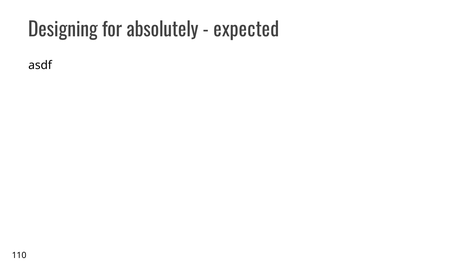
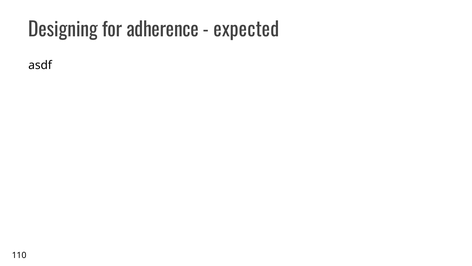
absolutely: absolutely -> adherence
